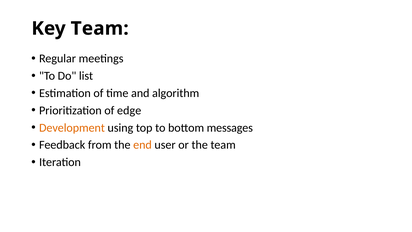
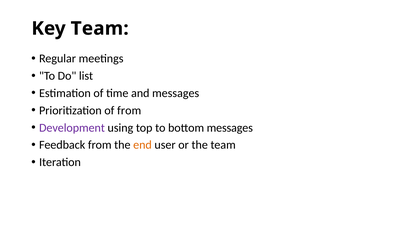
and algorithm: algorithm -> messages
of edge: edge -> from
Development colour: orange -> purple
